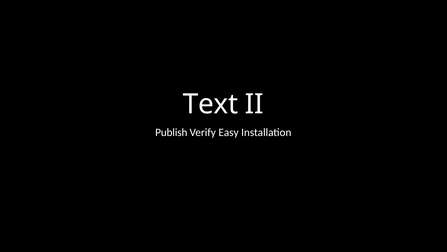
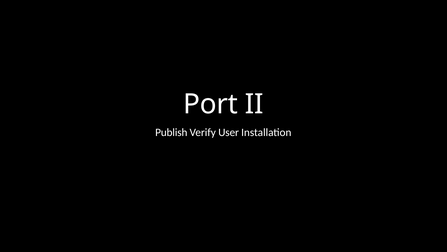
Text: Text -> Port
Easy: Easy -> User
